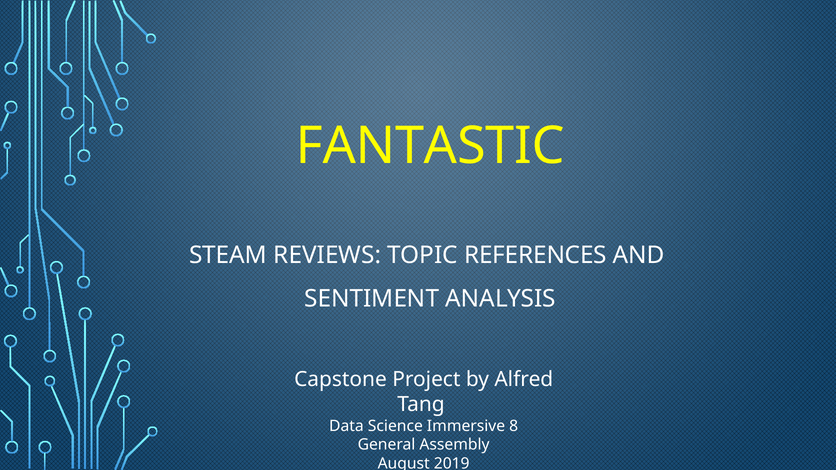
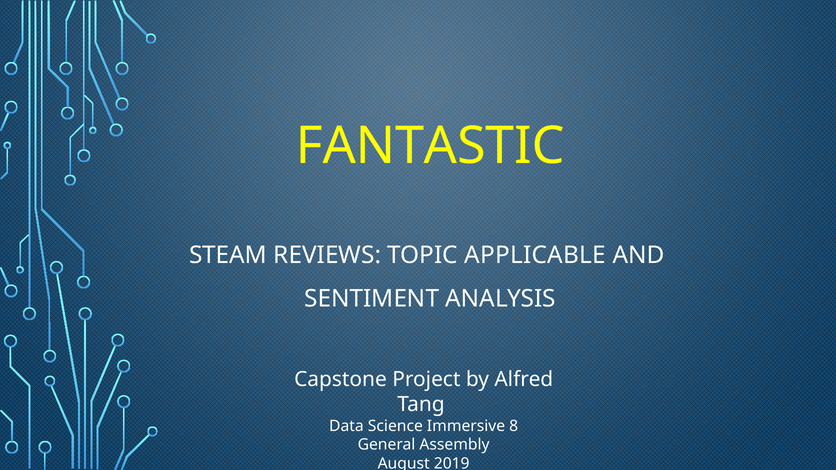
REFERENCES: REFERENCES -> APPLICABLE
